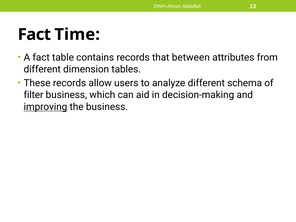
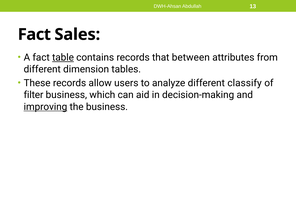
Time: Time -> Sales
table underline: none -> present
schema: schema -> classify
